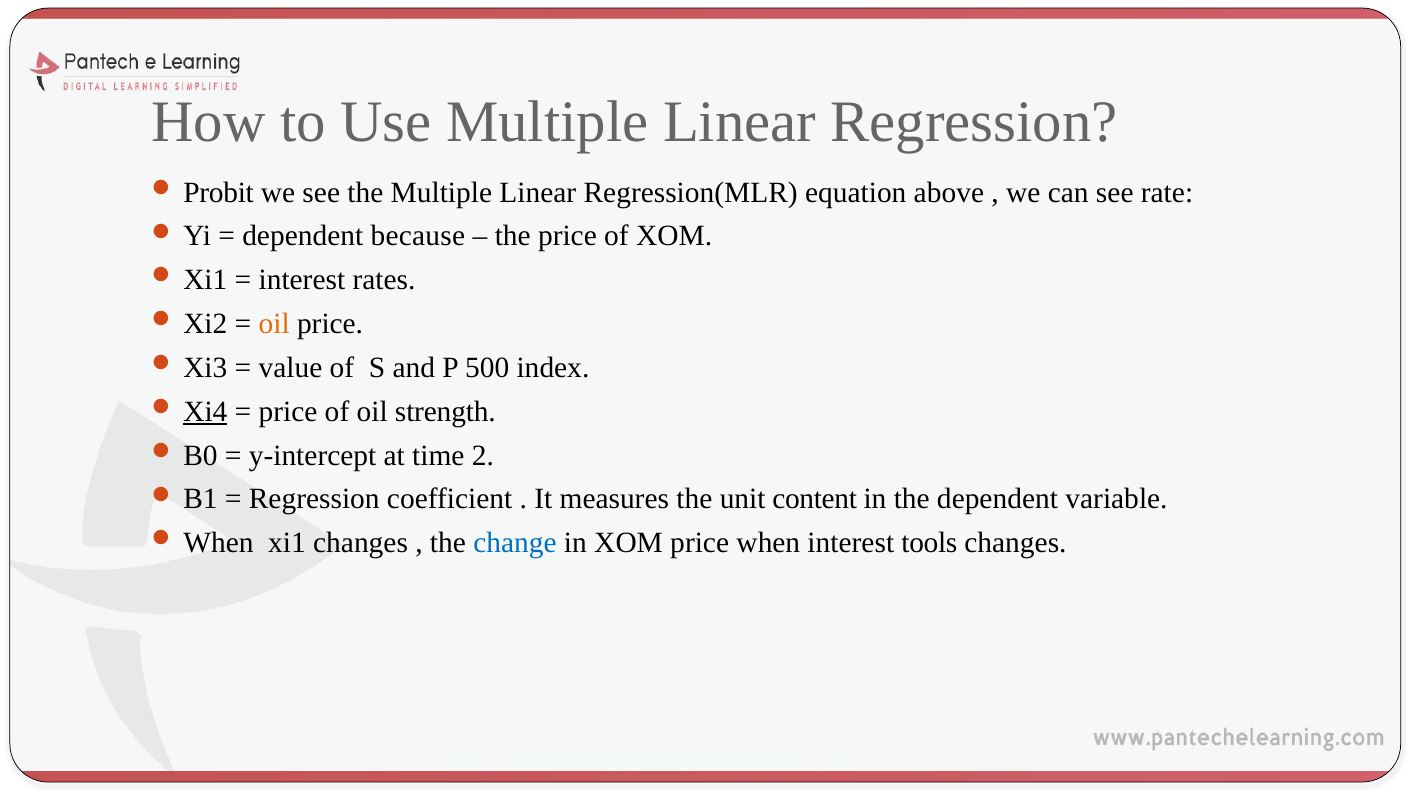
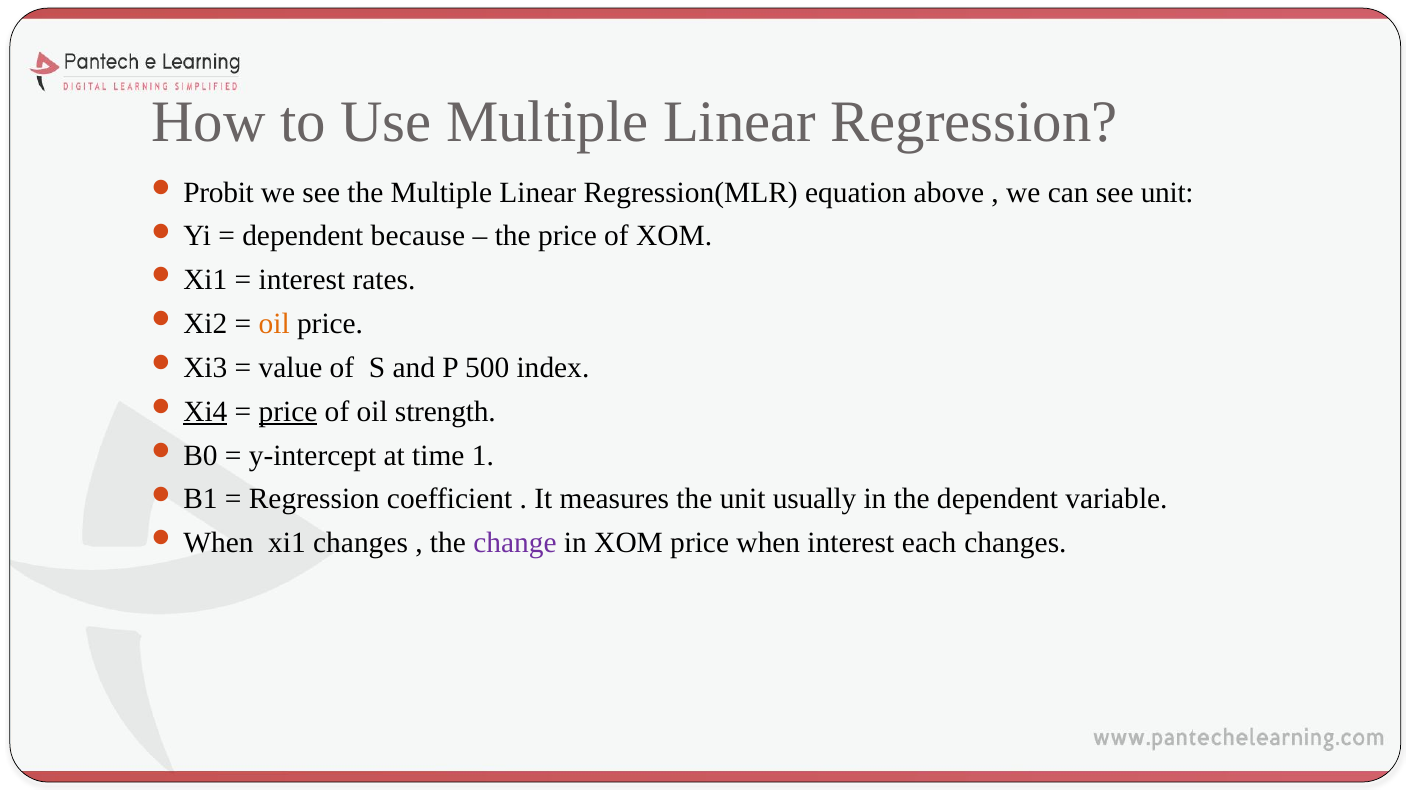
see rate: rate -> unit
price at (288, 412) underline: none -> present
2: 2 -> 1
content: content -> usually
change colour: blue -> purple
tools: tools -> each
